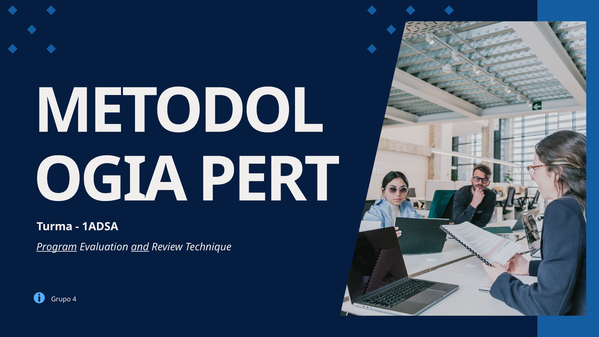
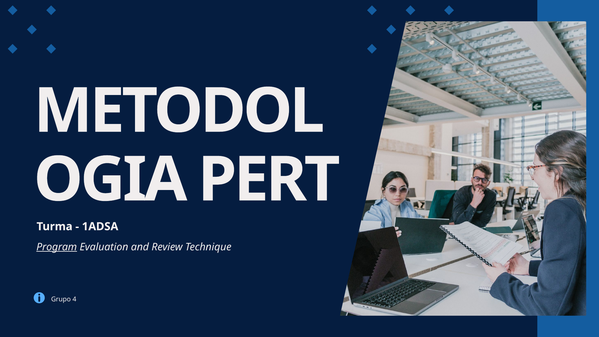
and underline: present -> none
